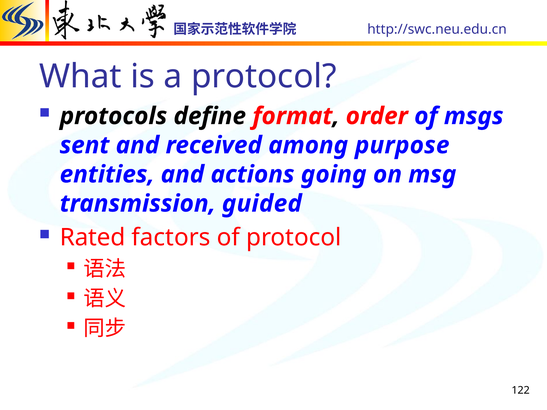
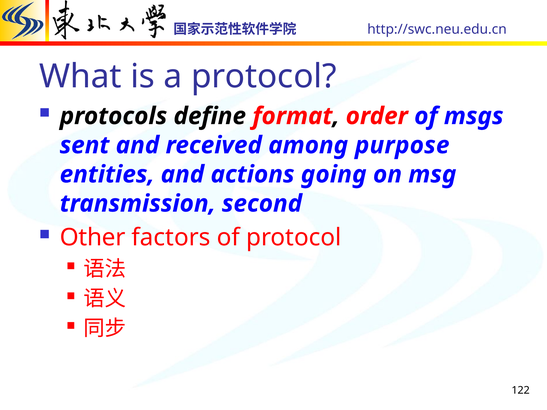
guided: guided -> second
Rated: Rated -> Other
